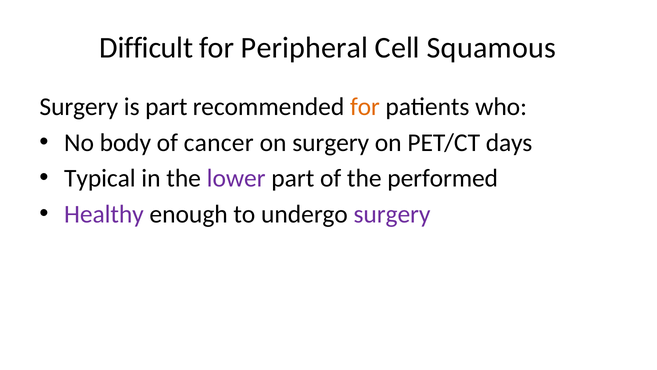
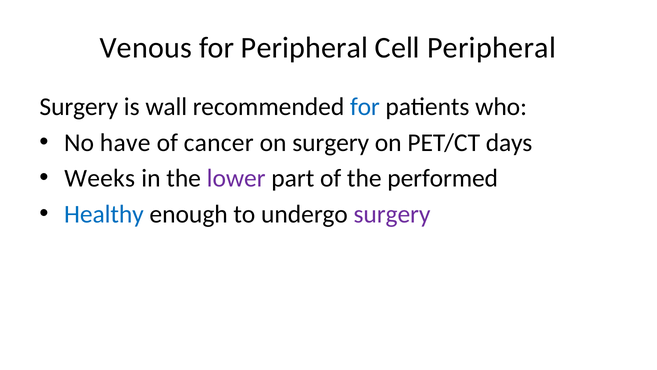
Difficult: Difficult -> Venous
Cell Squamous: Squamous -> Peripheral
is part: part -> wall
for at (365, 107) colour: orange -> blue
body: body -> have
Typical: Typical -> Weeks
Healthy colour: purple -> blue
